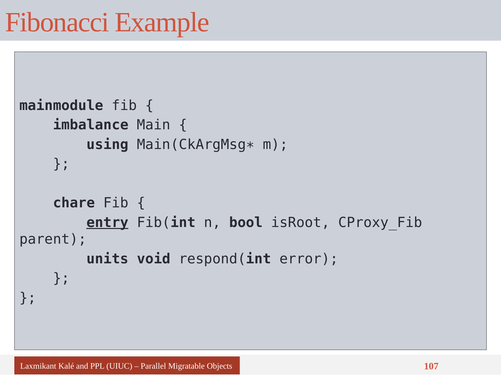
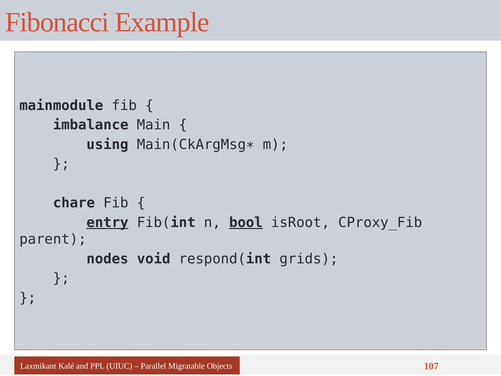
bool underline: none -> present
units: units -> nodes
error: error -> grids
